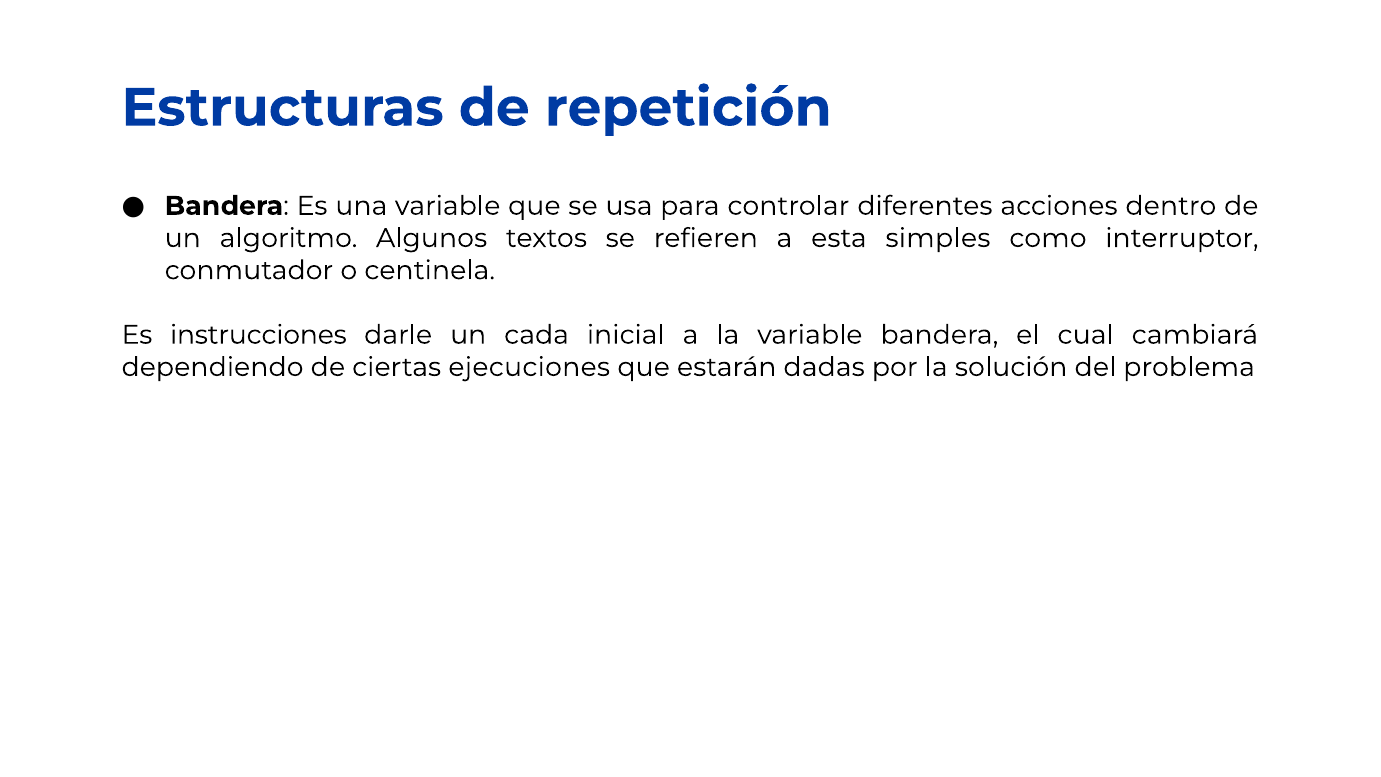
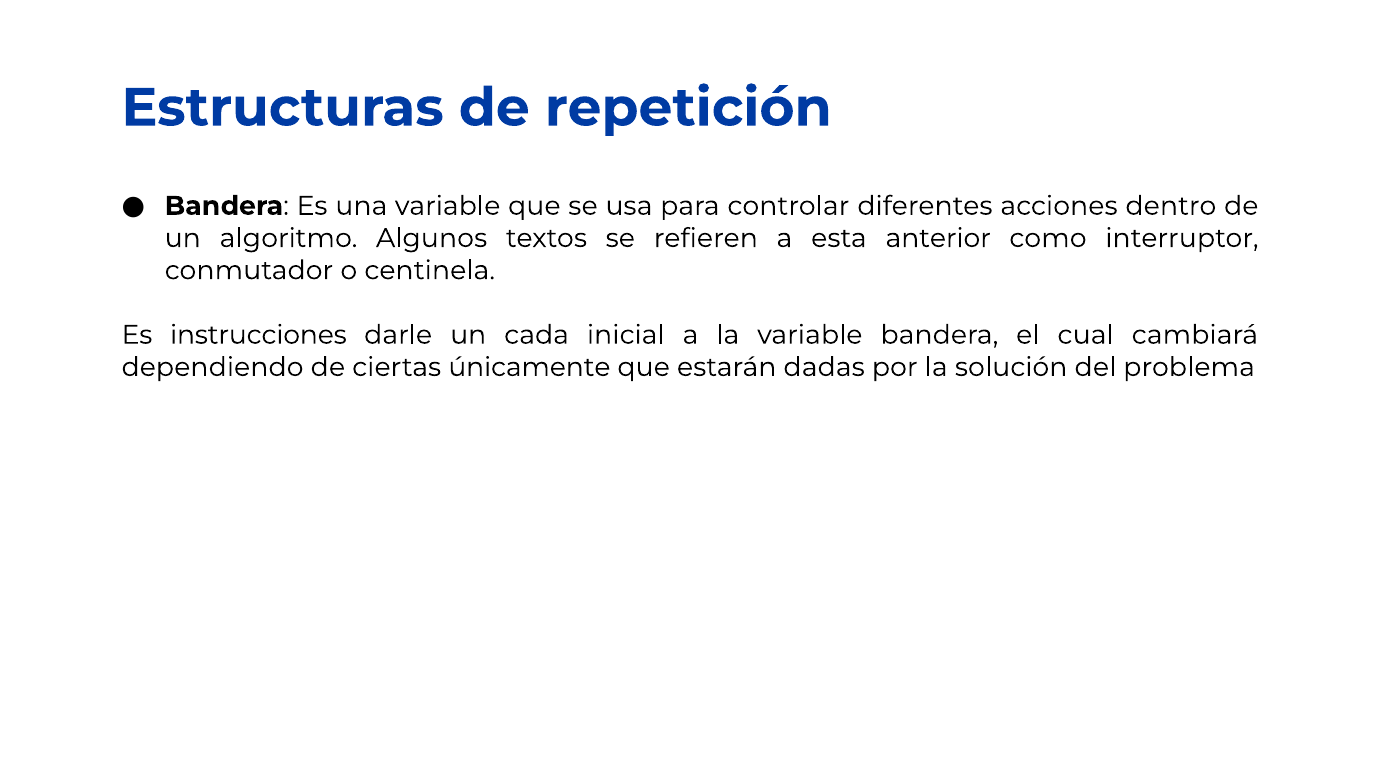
simples: simples -> anterior
ejecuciones: ejecuciones -> únicamente
